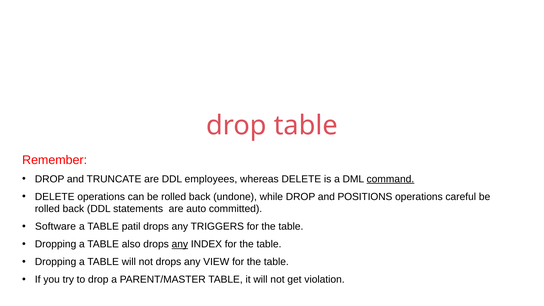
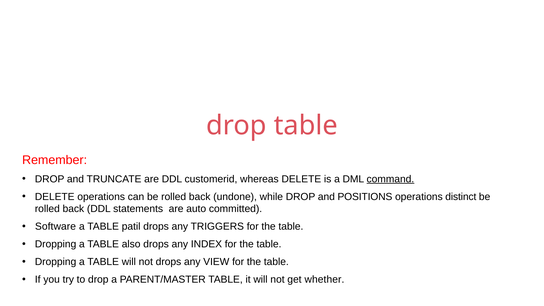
employees: employees -> customerid
careful: careful -> distinct
any at (180, 244) underline: present -> none
violation: violation -> whether
